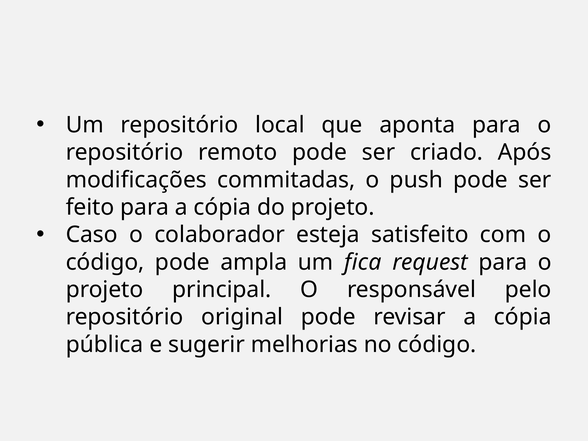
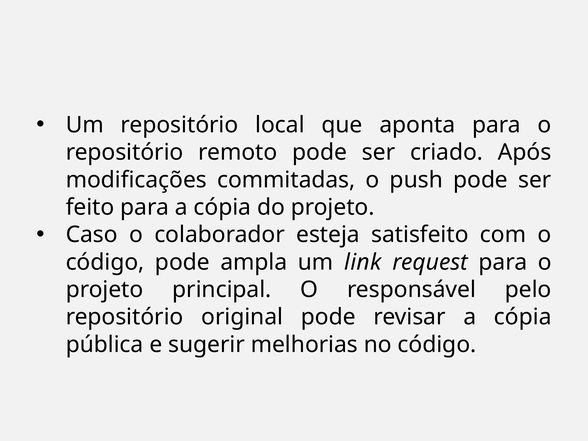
fica: fica -> link
